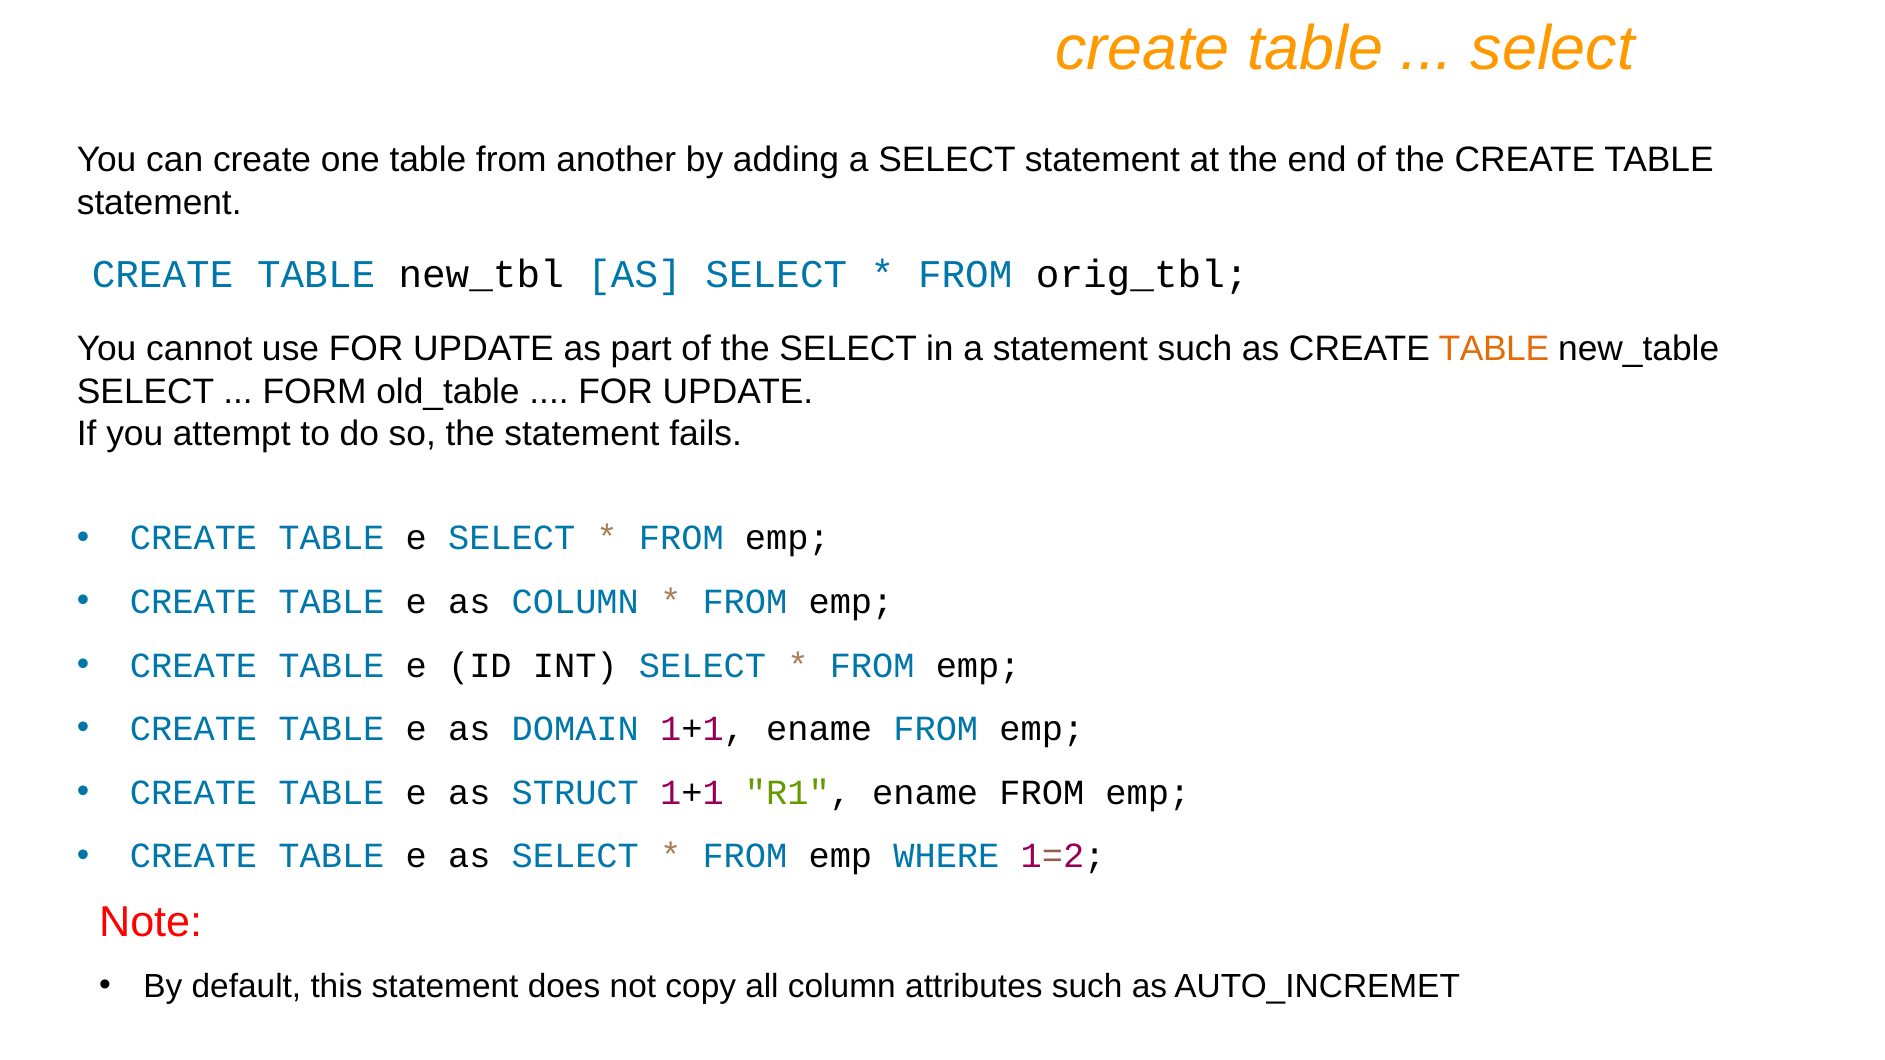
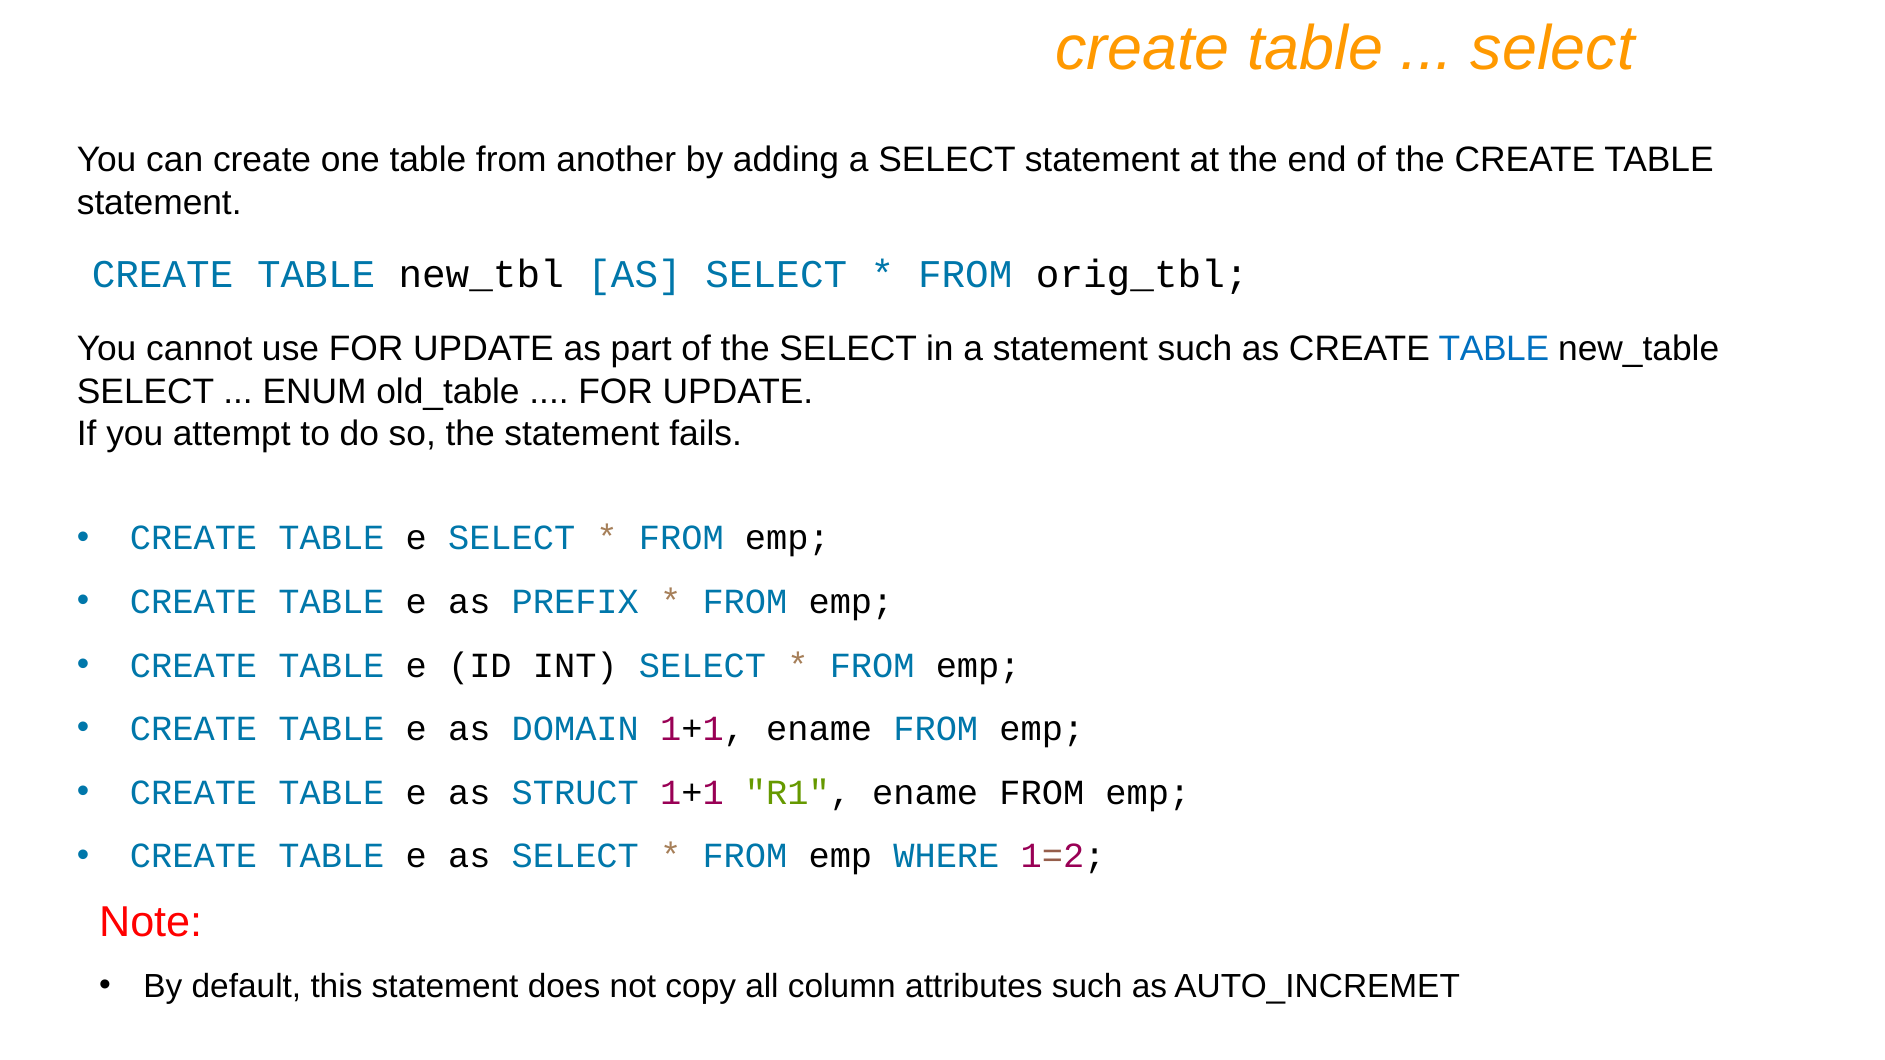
TABLE at (1494, 349) colour: orange -> blue
FORM: FORM -> ENUM
as COLUMN: COLUMN -> PREFIX
